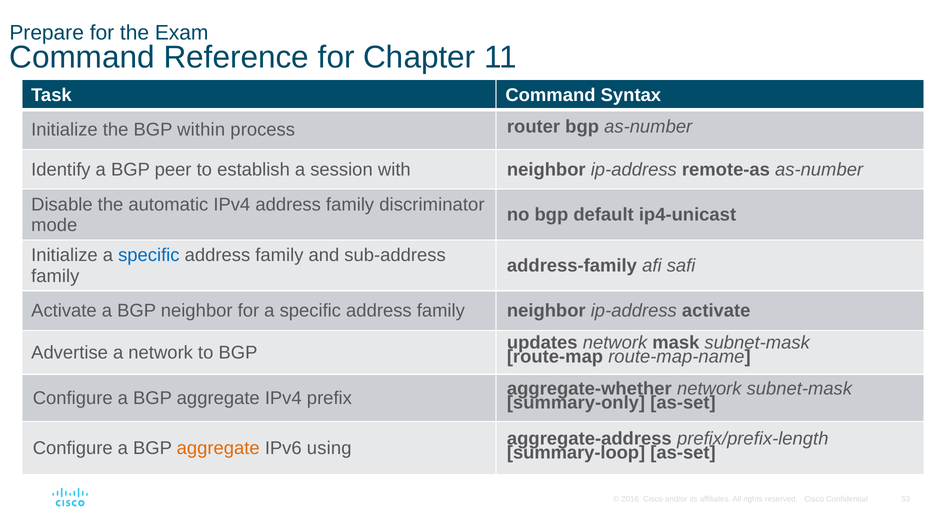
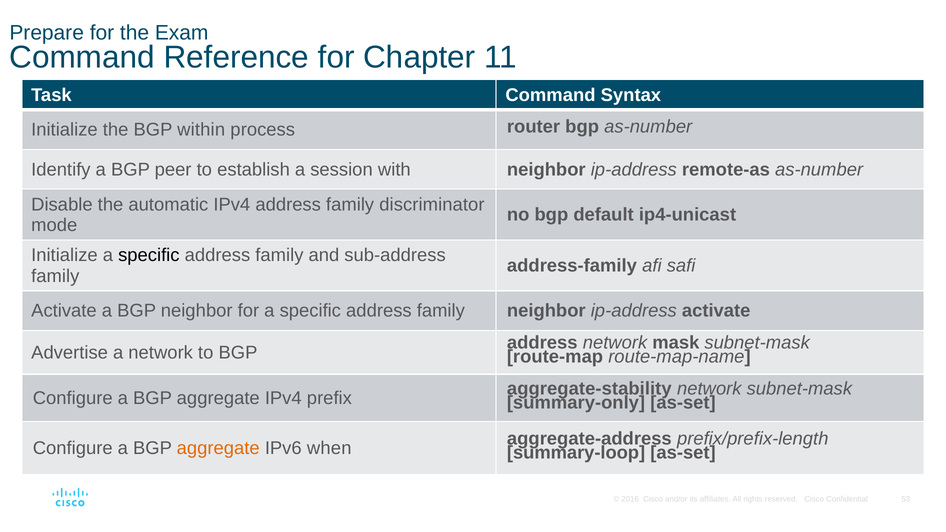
specific at (149, 255) colour: blue -> black
updates at (542, 343): updates -> address
aggregate-whether: aggregate-whether -> aggregate-stability
using: using -> when
